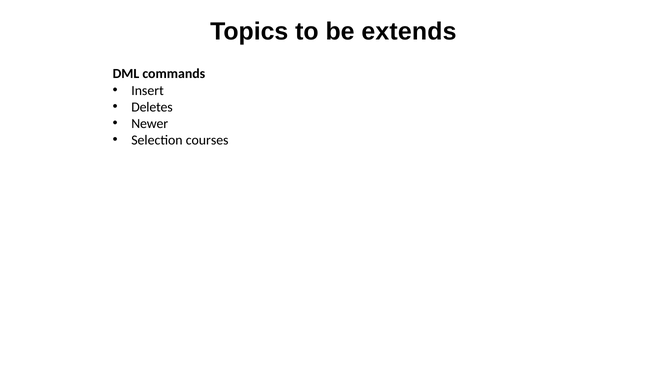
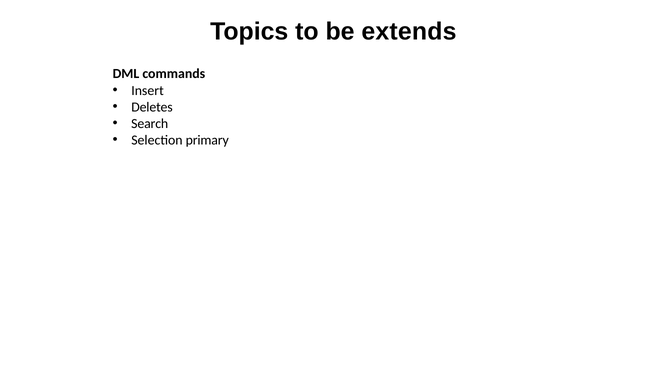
Newer: Newer -> Search
courses: courses -> primary
